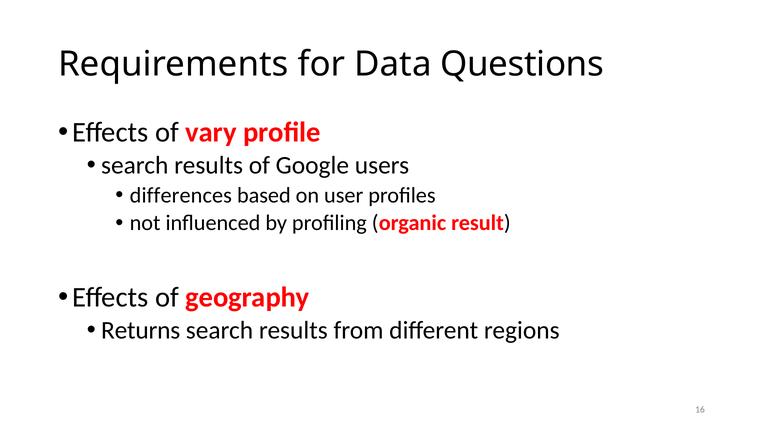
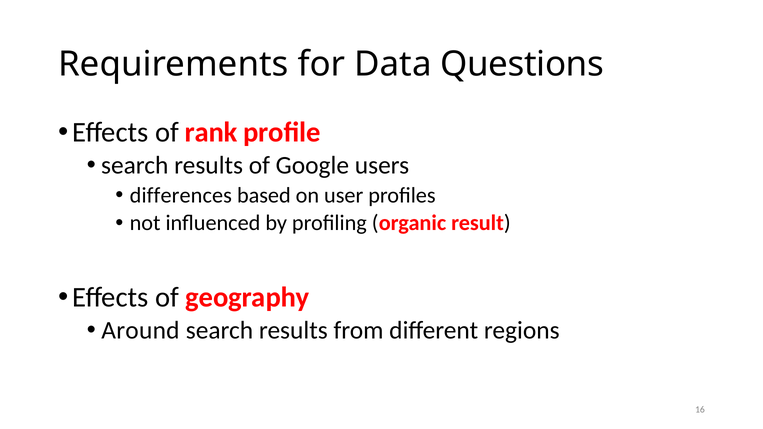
vary: vary -> rank
Returns: Returns -> Around
